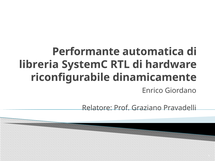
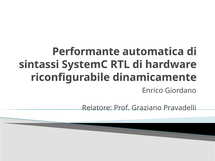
libreria: libreria -> sintassi
